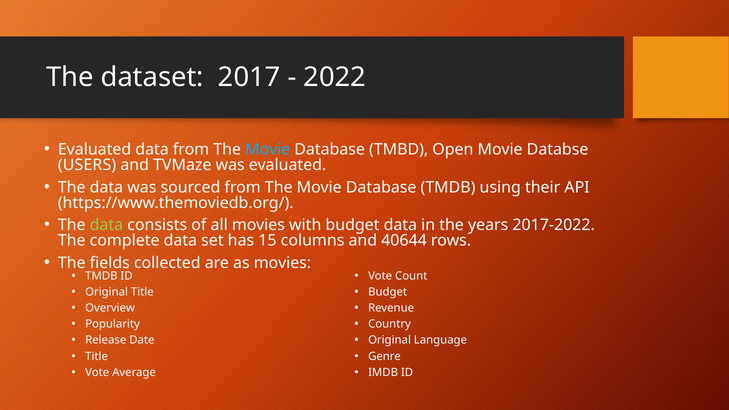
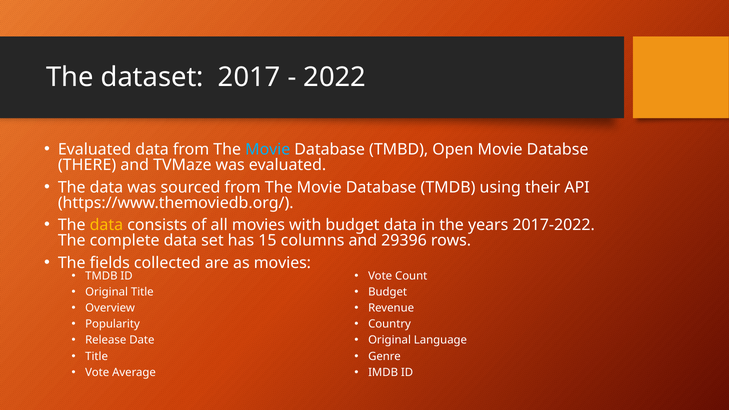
USERS: USERS -> THERE
data at (106, 225) colour: light green -> yellow
40644: 40644 -> 29396
